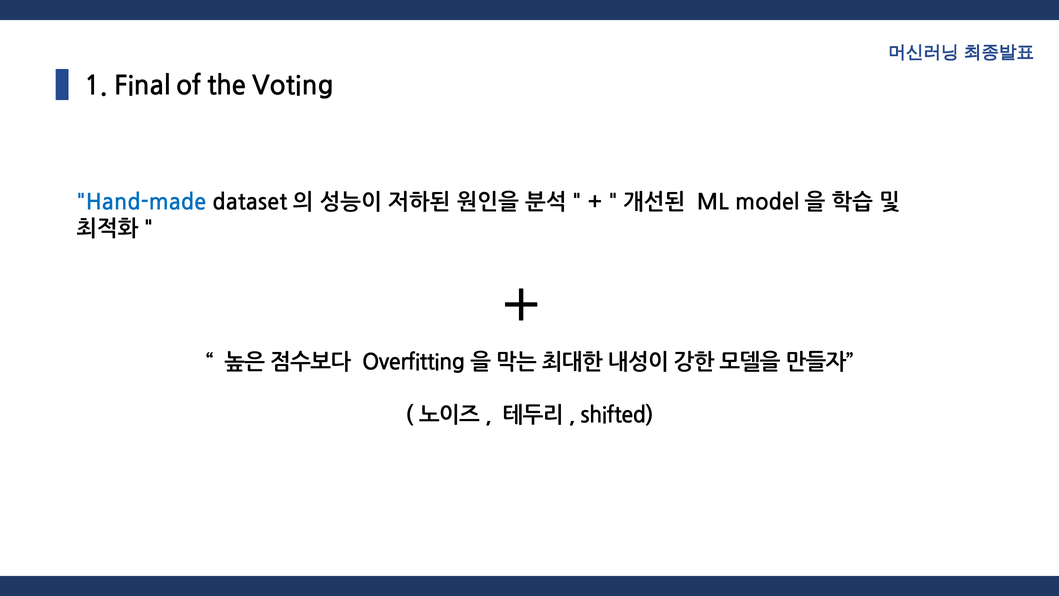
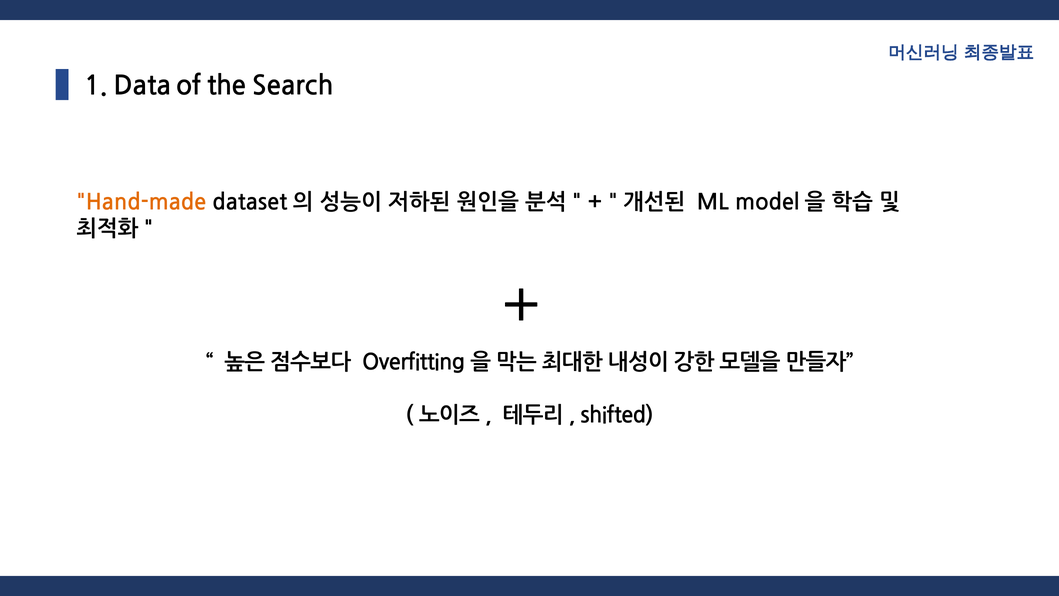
Final: Final -> Data
Voting: Voting -> Search
Hand-made colour: blue -> orange
